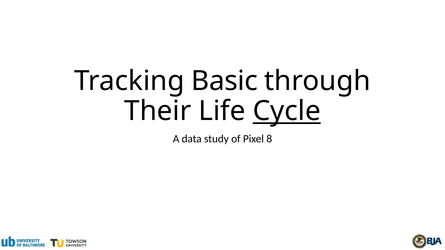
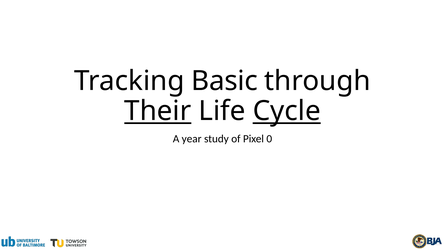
Their underline: none -> present
data: data -> year
8: 8 -> 0
